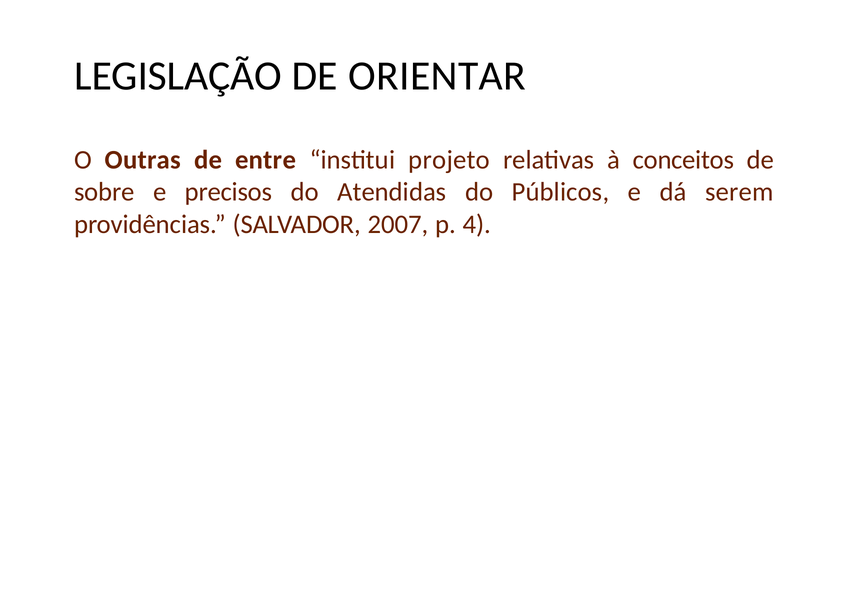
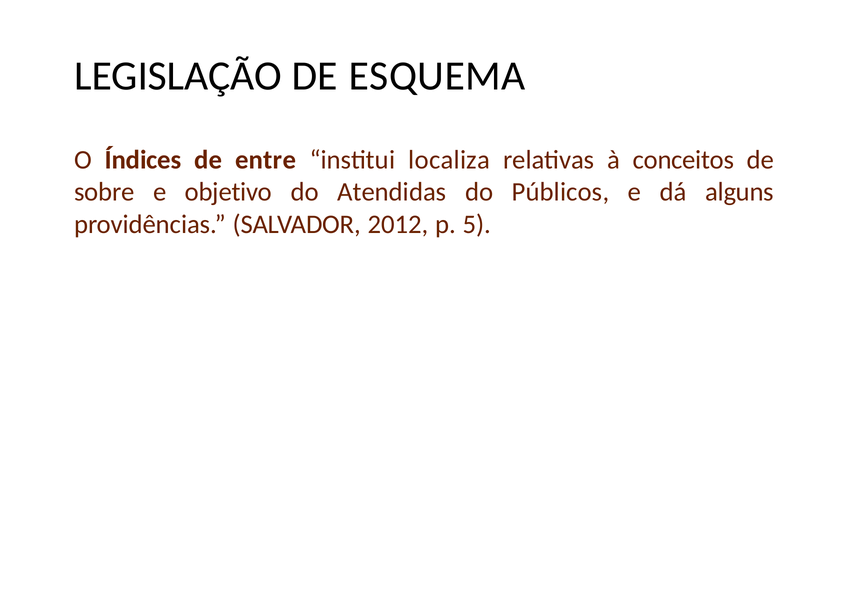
ORIENTAR: ORIENTAR -> ESQUEMA
Outras: Outras -> Índices
projeto: projeto -> localiza
precisos: precisos -> objetivo
serem: serem -> alguns
2007: 2007 -> 2012
4: 4 -> 5
